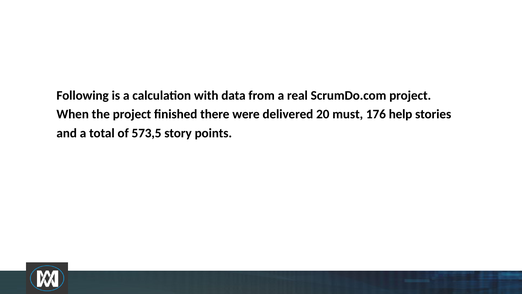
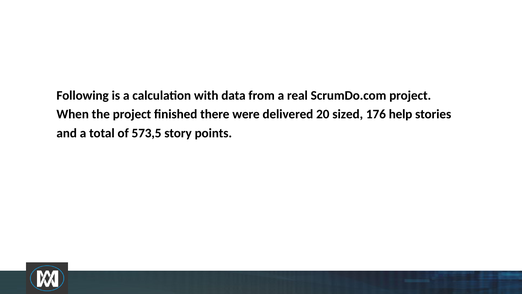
must: must -> sized
